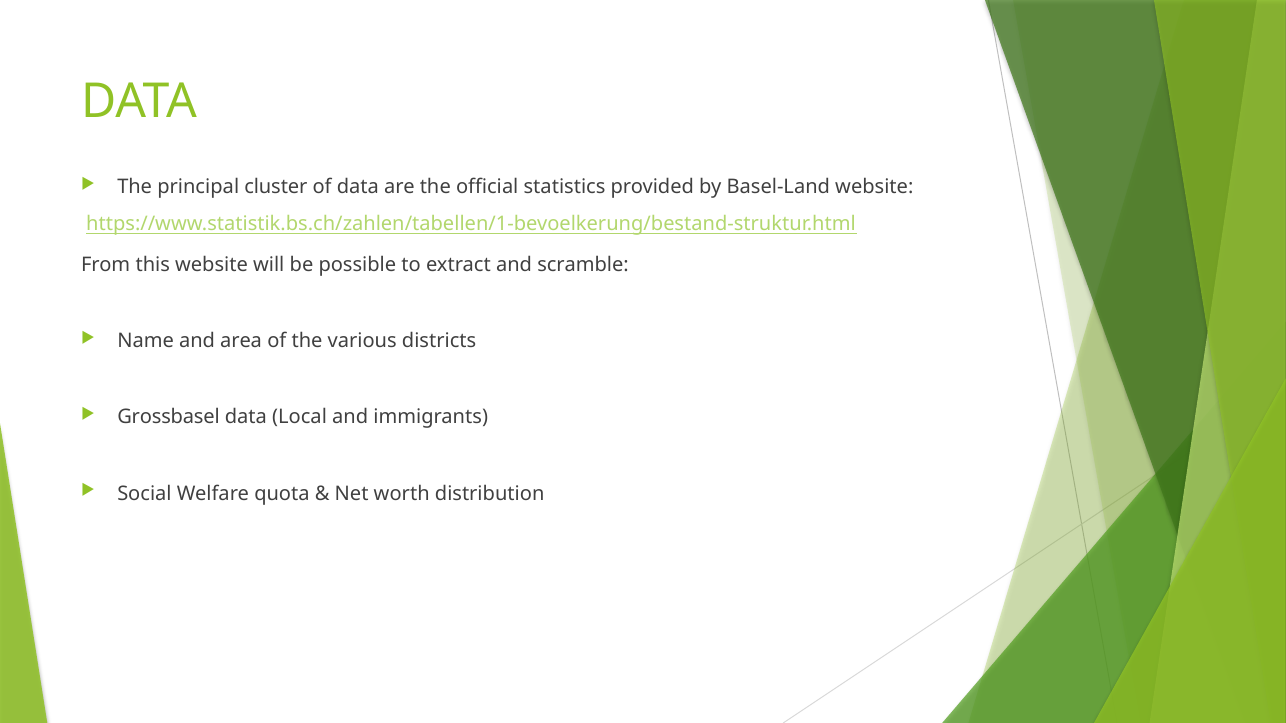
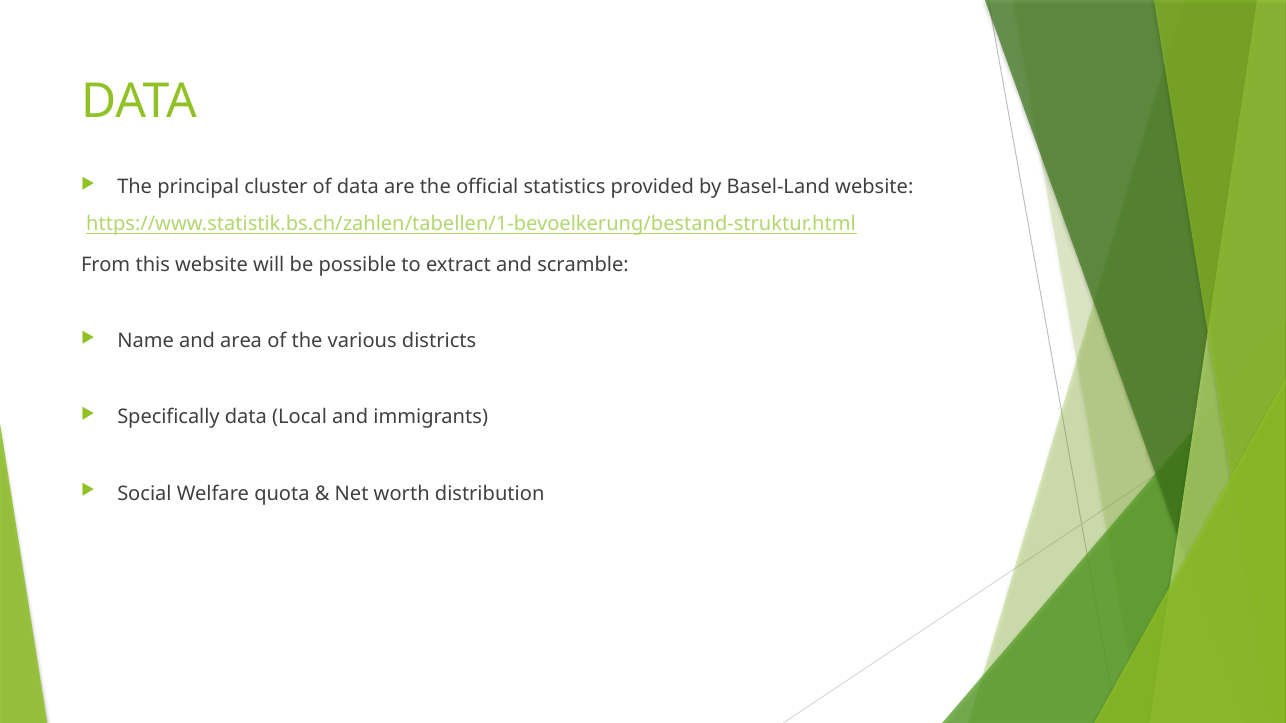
Grossbasel: Grossbasel -> Specifically
